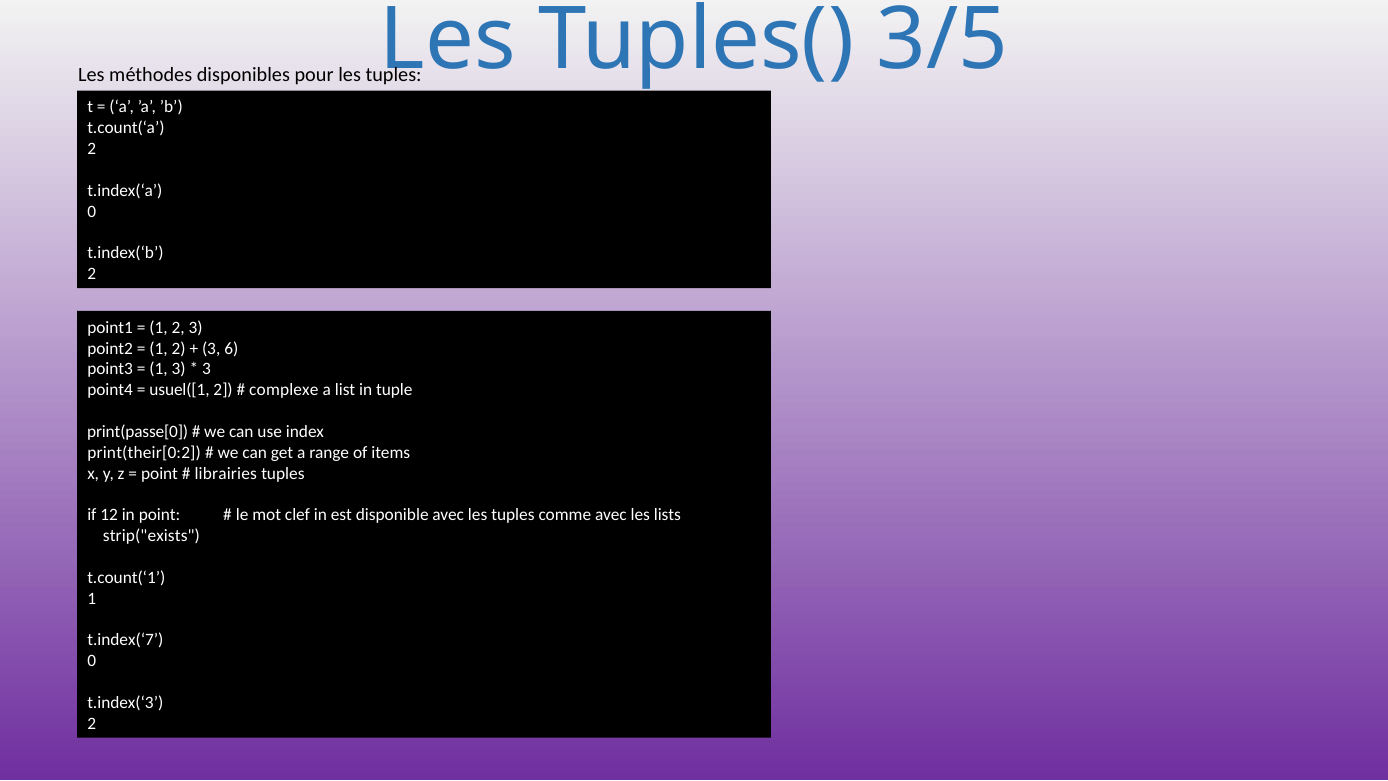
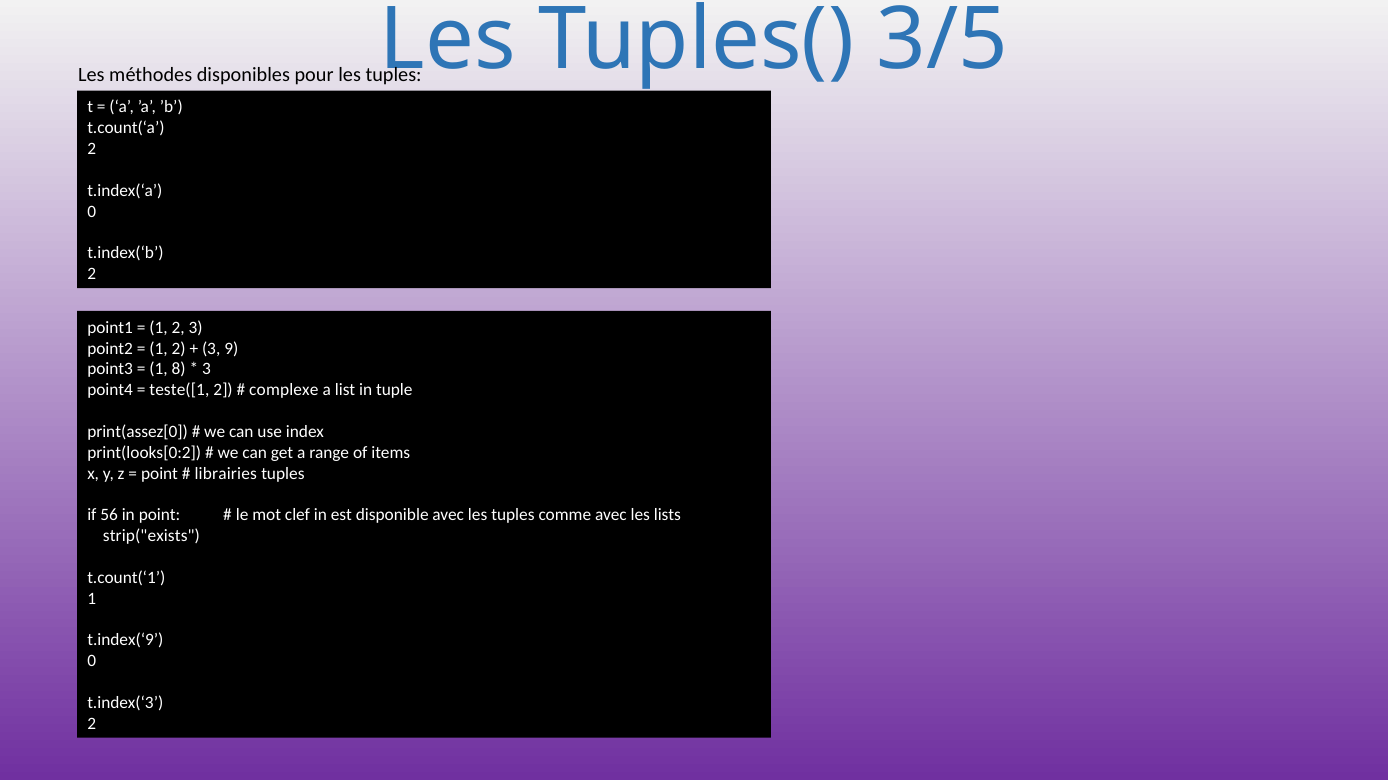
6: 6 -> 9
1 3: 3 -> 8
usuel([1: usuel([1 -> teste([1
print(passe[0: print(passe[0 -> print(assez[0
print(their[0:2: print(their[0:2 -> print(looks[0:2
12: 12 -> 56
t.index(‘7: t.index(‘7 -> t.index(‘9
